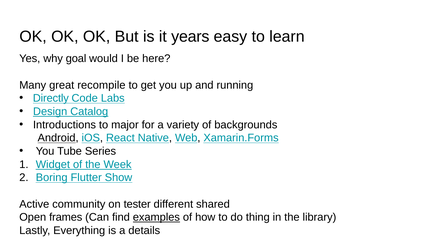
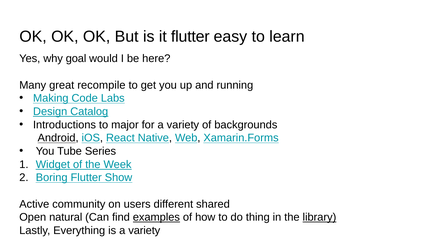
it years: years -> flutter
Directly: Directly -> Making
tester: tester -> users
frames: frames -> natural
library underline: none -> present
is a details: details -> variety
